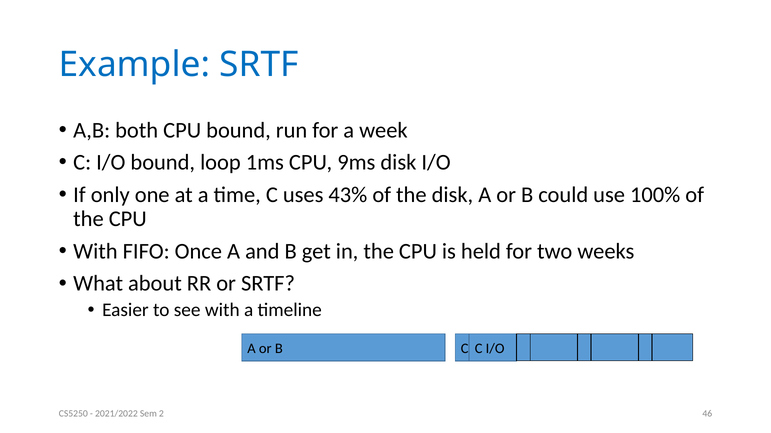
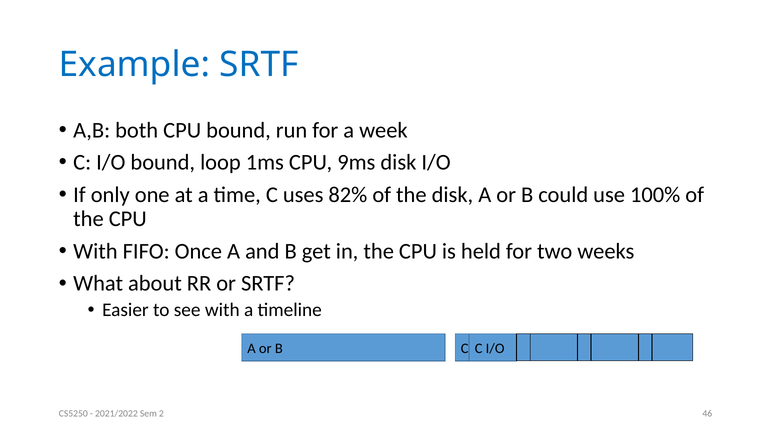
43%: 43% -> 82%
